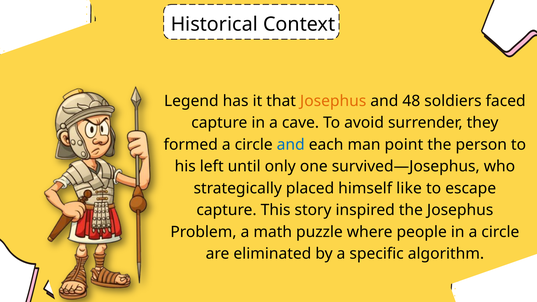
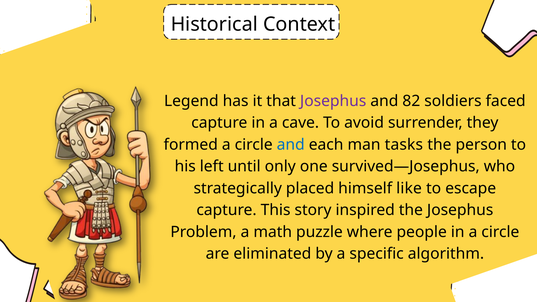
Josephus at (333, 101) colour: orange -> purple
48: 48 -> 82
point: point -> tasks
